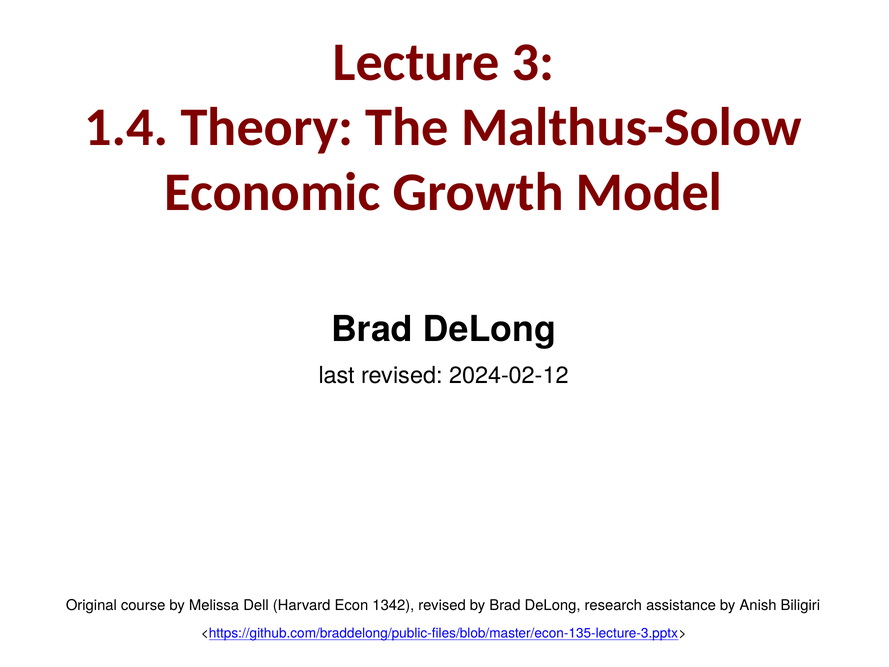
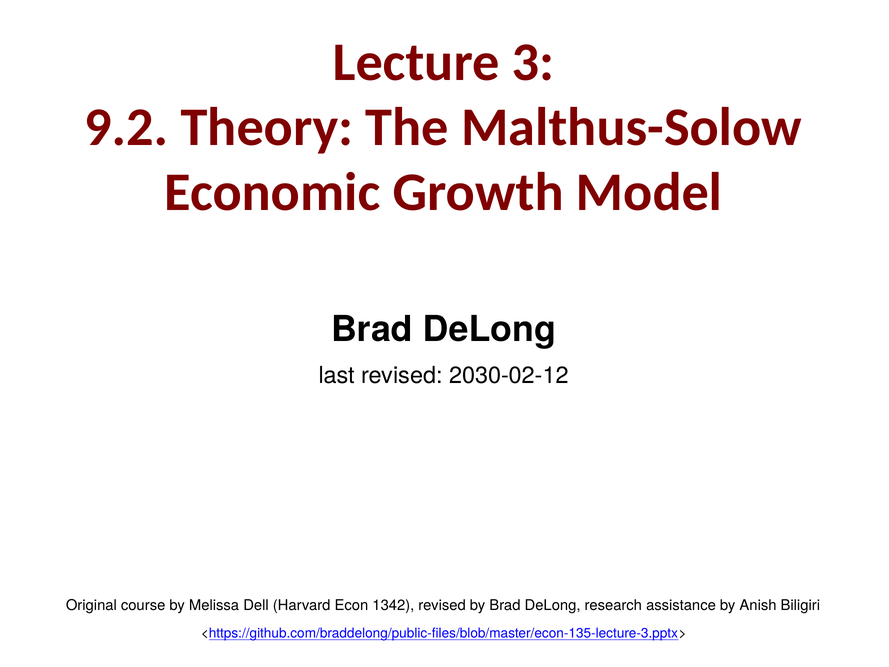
1.4: 1.4 -> 9.2
2024-02-12: 2024-02-12 -> 2030-02-12
